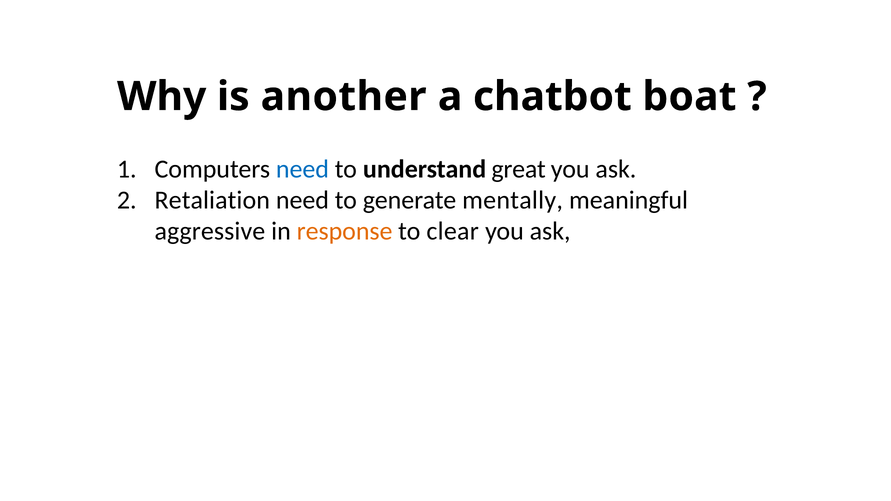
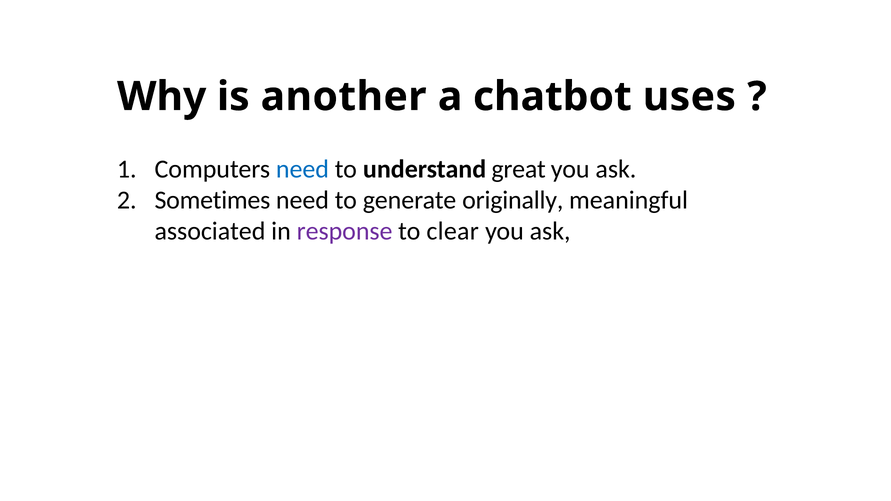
boat: boat -> uses
Retaliation: Retaliation -> Sometimes
mentally: mentally -> originally
aggressive: aggressive -> associated
response colour: orange -> purple
